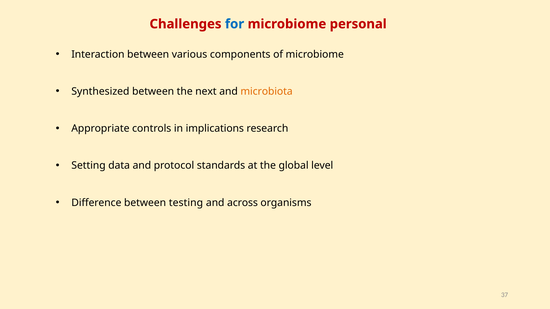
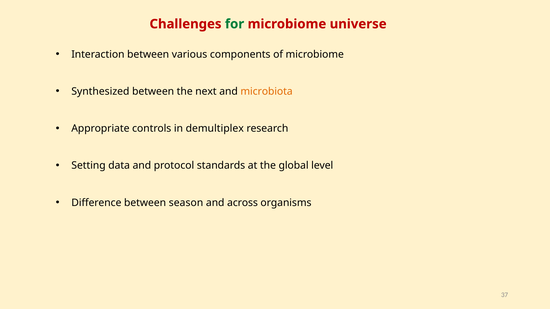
for colour: blue -> green
personal: personal -> universe
implications: implications -> demultiplex
testing: testing -> season
